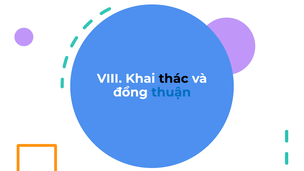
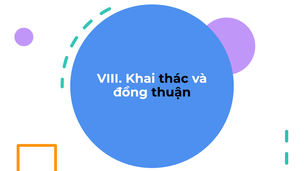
thuận colour: blue -> black
